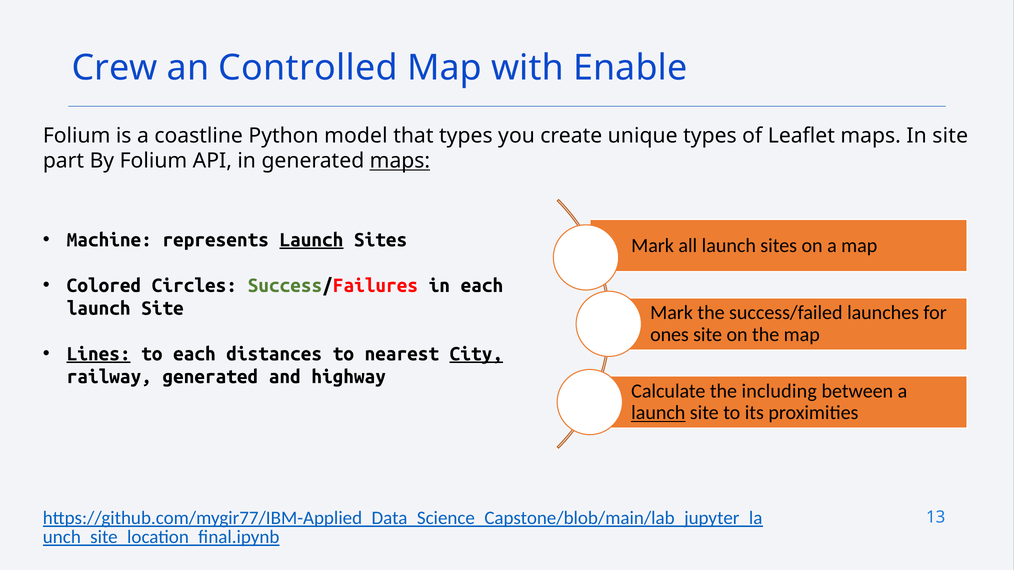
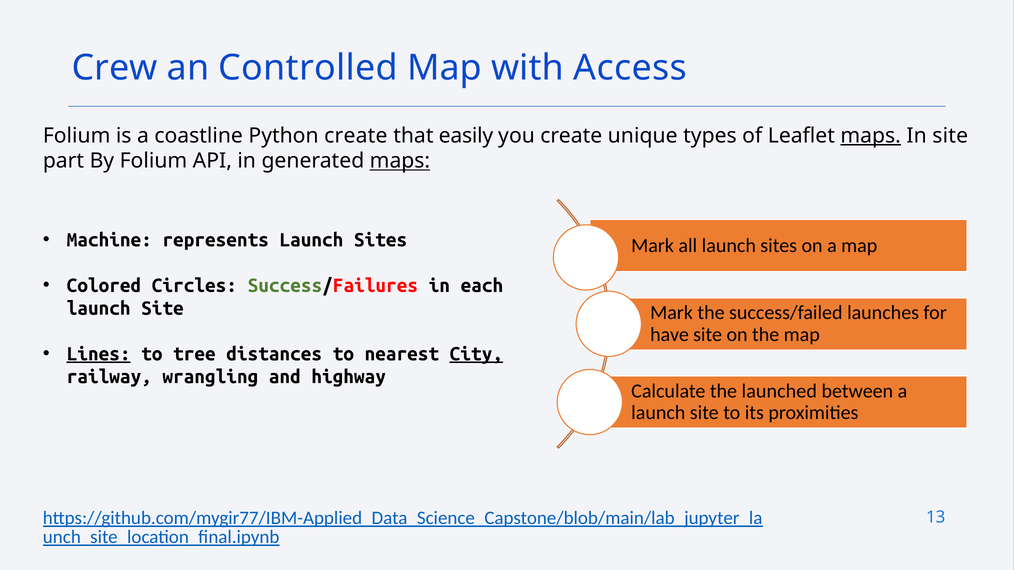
Enable: Enable -> Access
Python model: model -> create
that types: types -> easily
maps at (871, 136) underline: none -> present
Launch at (311, 240) underline: present -> none
ones: ones -> have
to each: each -> tree
railway generated: generated -> wrangling
including: including -> launched
launch at (658, 413) underline: present -> none
